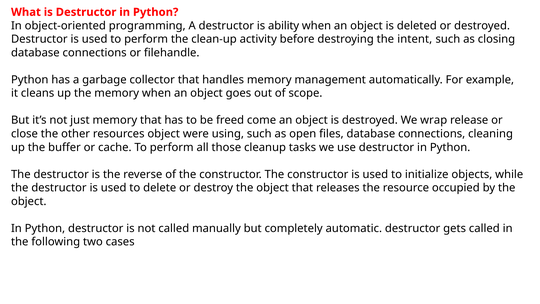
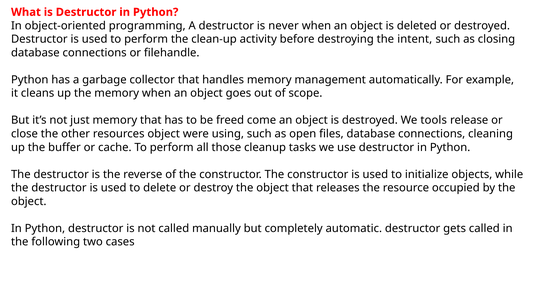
ability: ability -> never
wrap: wrap -> tools
